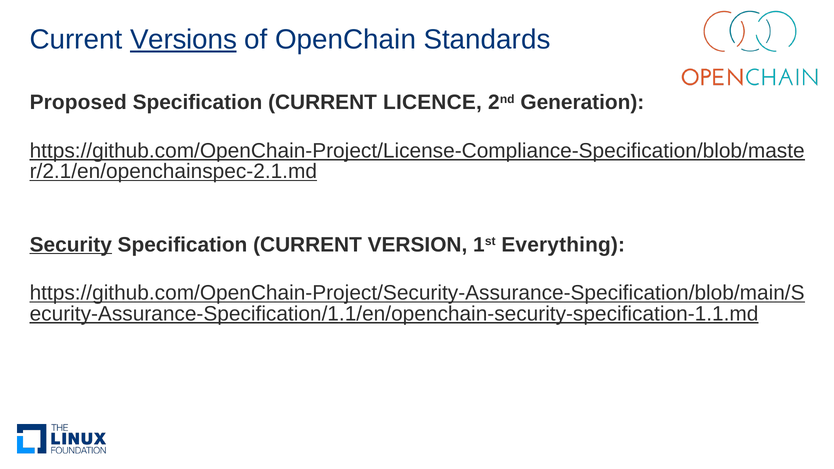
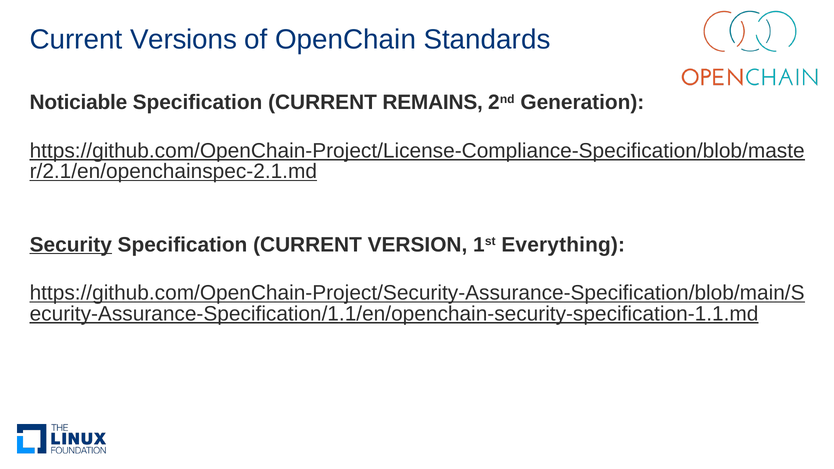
Versions underline: present -> none
Proposed: Proposed -> Noticiable
LICENCE: LICENCE -> REMAINS
